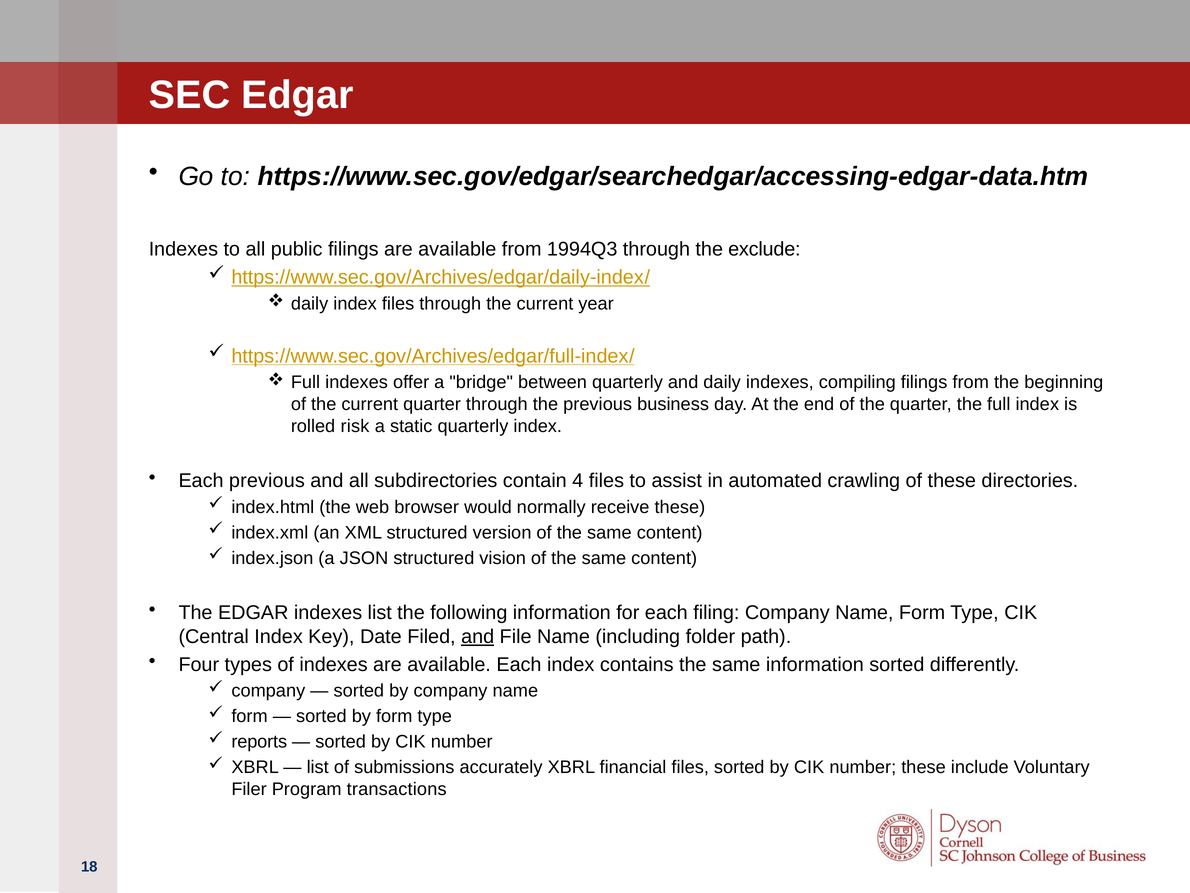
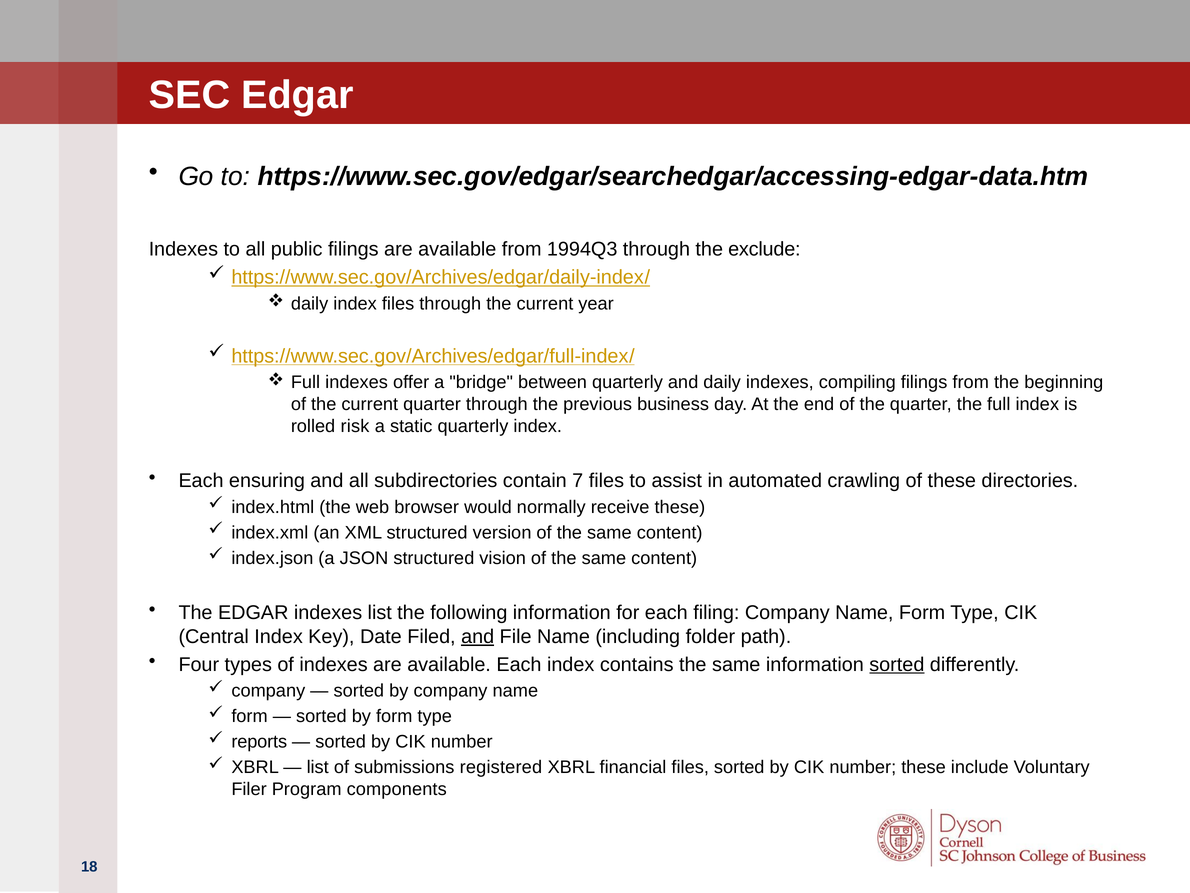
Each previous: previous -> ensuring
4: 4 -> 7
sorted at (897, 664) underline: none -> present
accurately: accurately -> registered
transactions: transactions -> components
